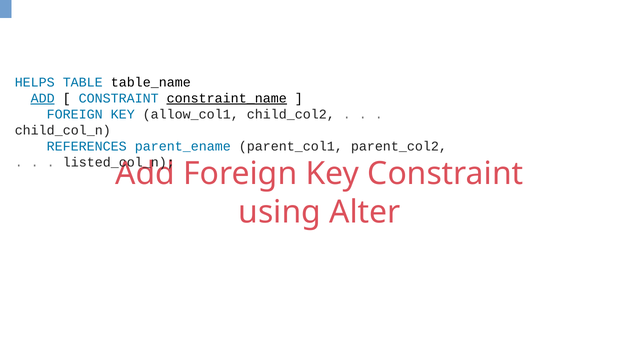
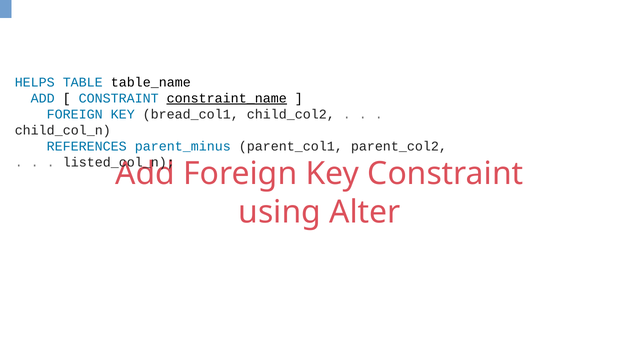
ADD at (43, 98) underline: present -> none
allow_col1: allow_col1 -> bread_col1
parent_ename: parent_ename -> parent_minus
